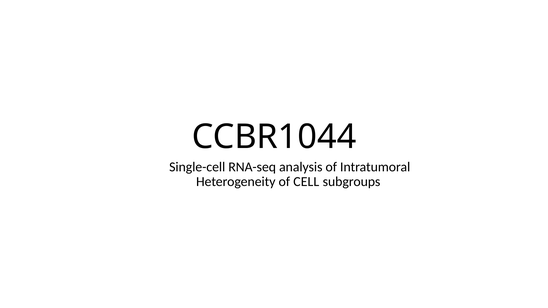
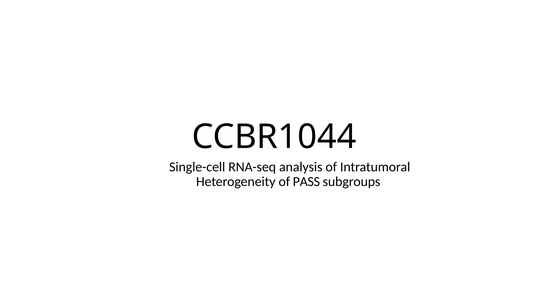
CELL: CELL -> PASS
